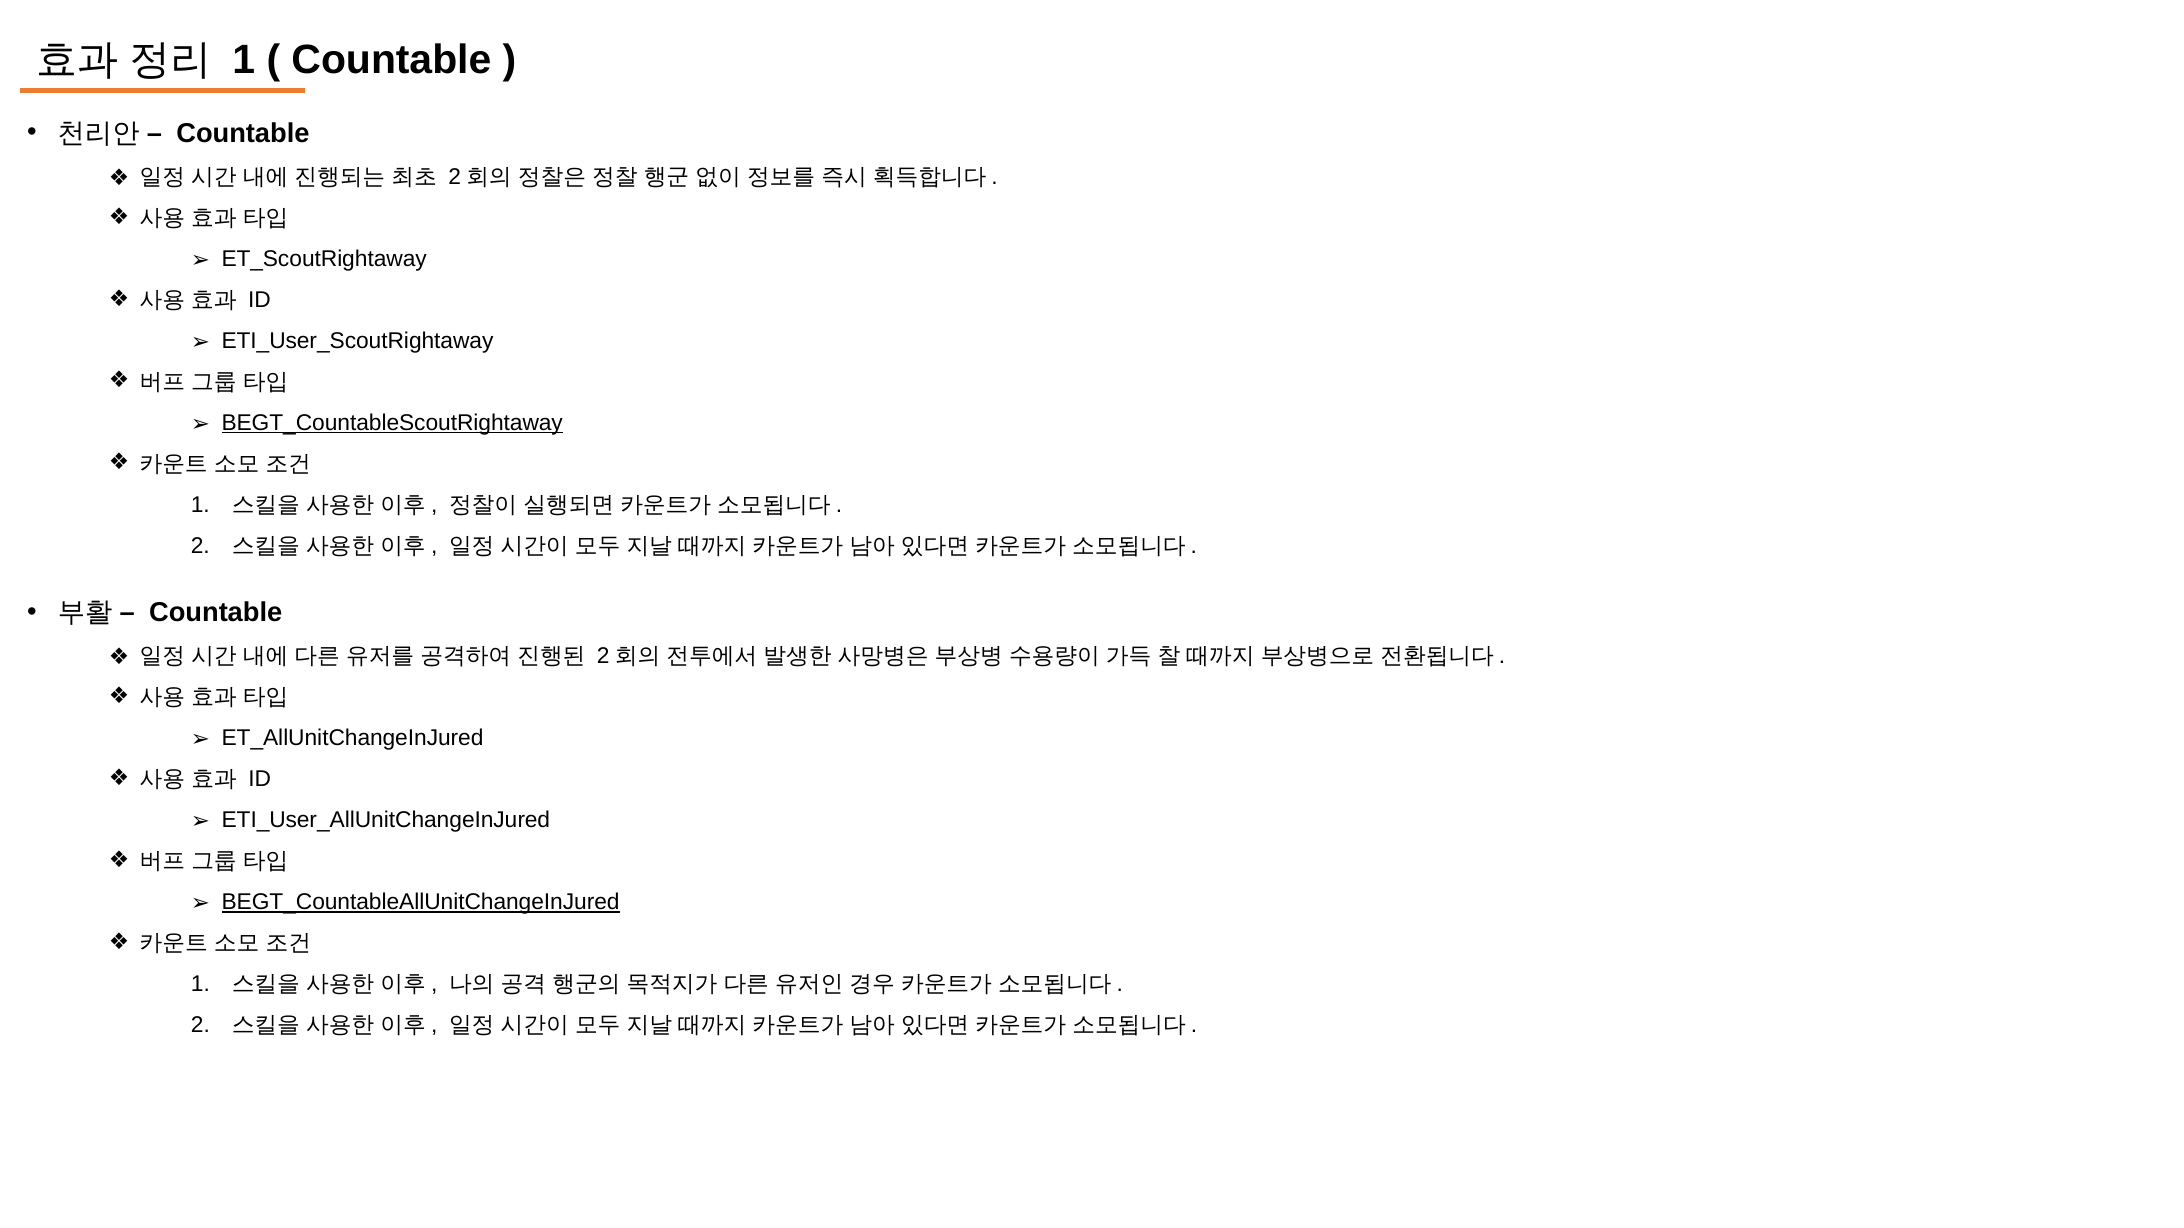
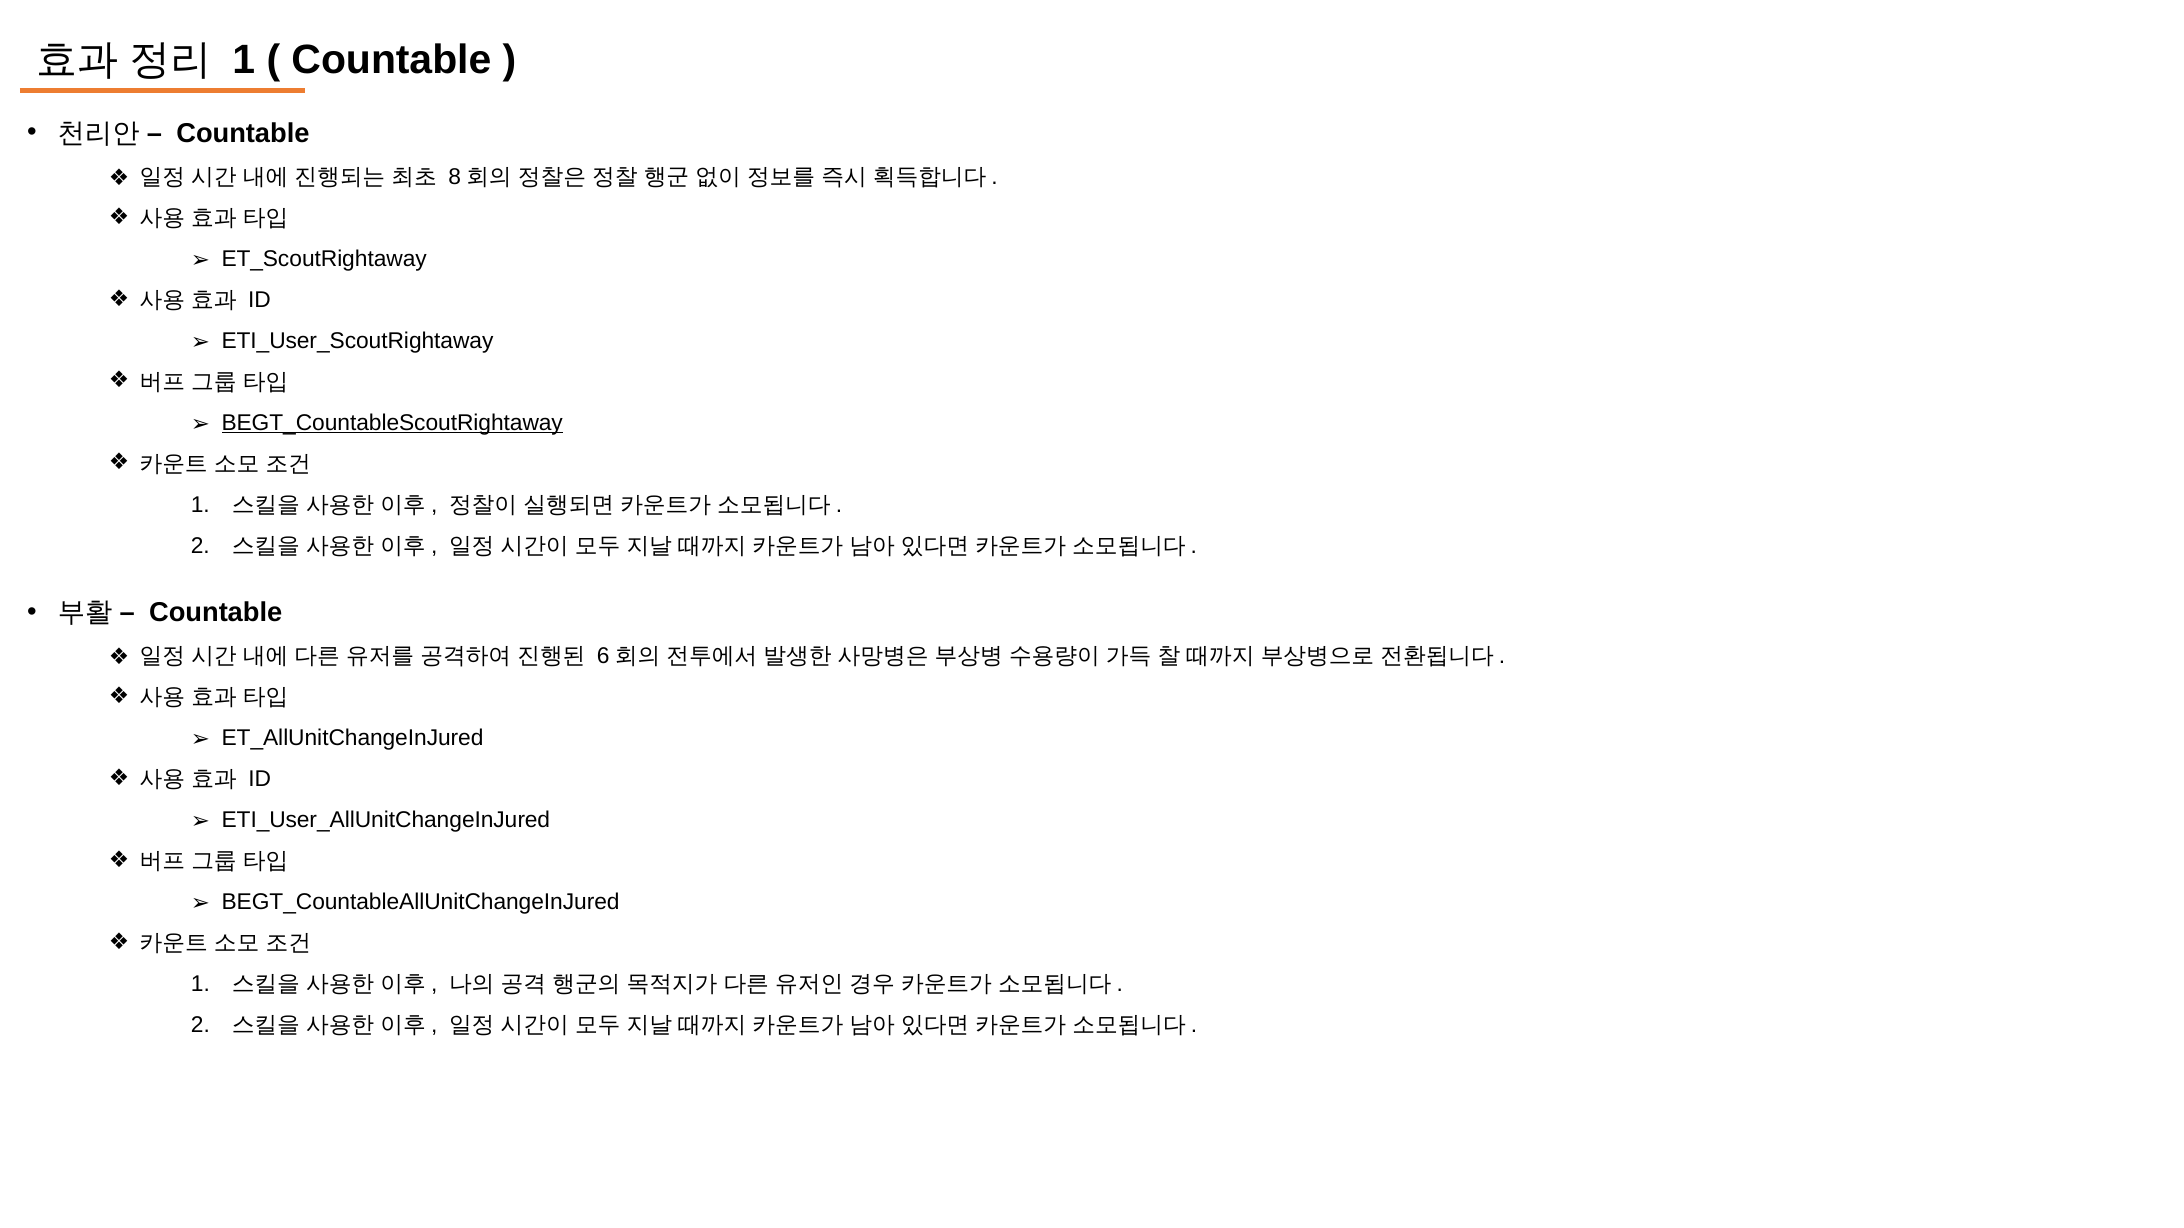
2 at (455, 177): 2 -> 8
2 at (603, 657): 2 -> 6
BEGT_CountableAllUnitChangeInJured underline: present -> none
